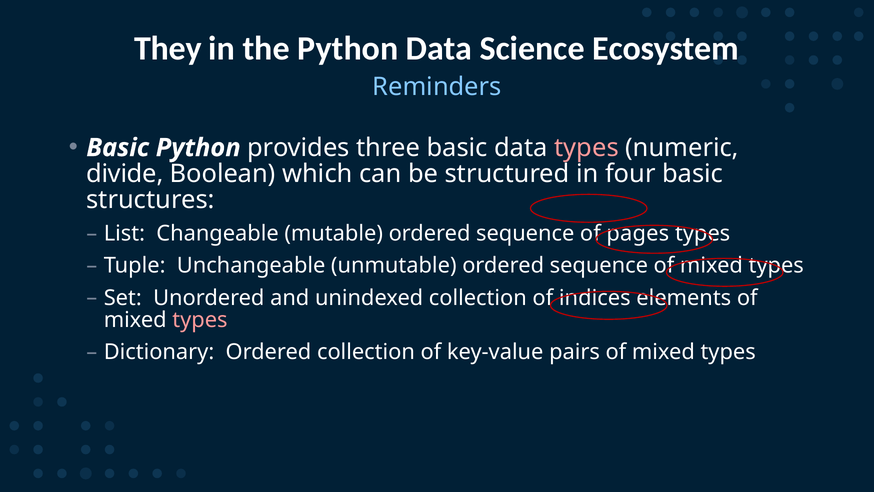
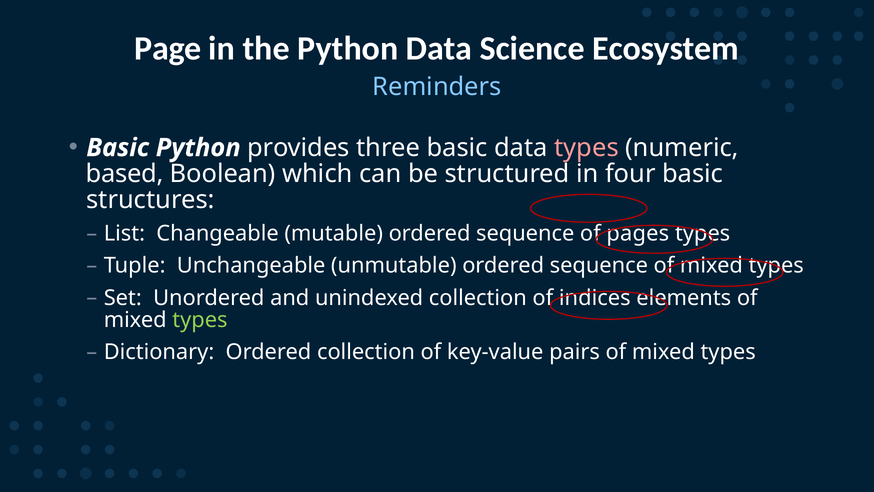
They: They -> Page
divide: divide -> based
types at (200, 320) colour: pink -> light green
